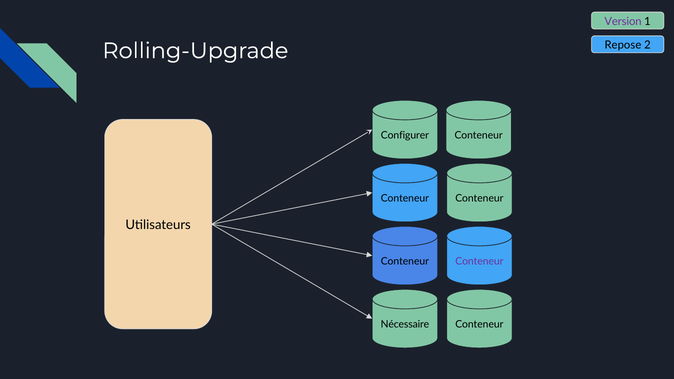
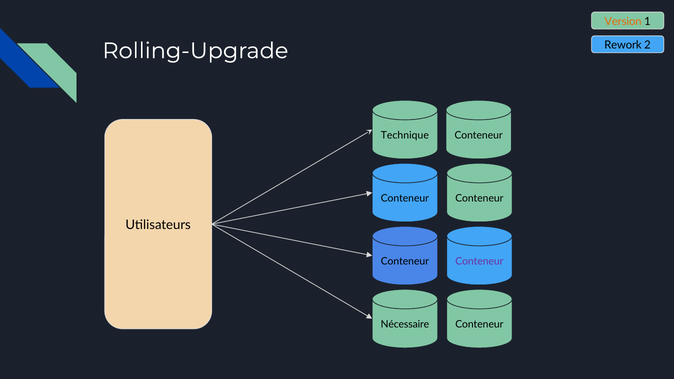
Version colour: purple -> orange
Repose: Repose -> Rework
Configurer: Configurer -> Technique
